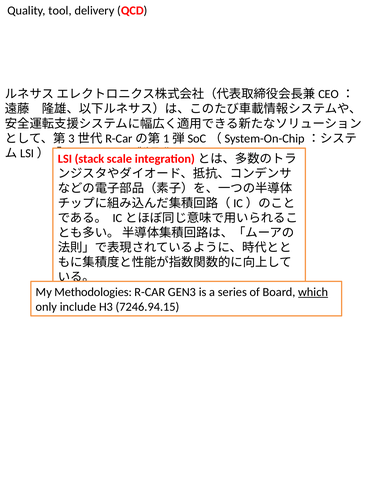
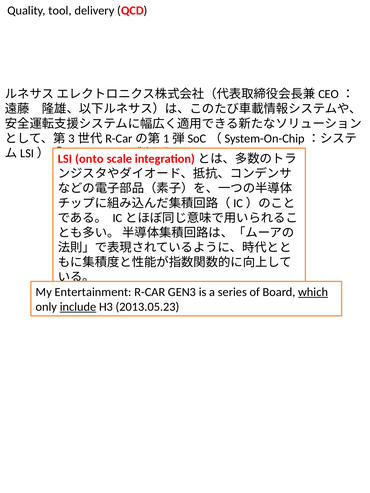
stack: stack -> onto
Methodologies: Methodologies -> Entertainment
include underline: none -> present
7246.94.15: 7246.94.15 -> 2013.05.23
